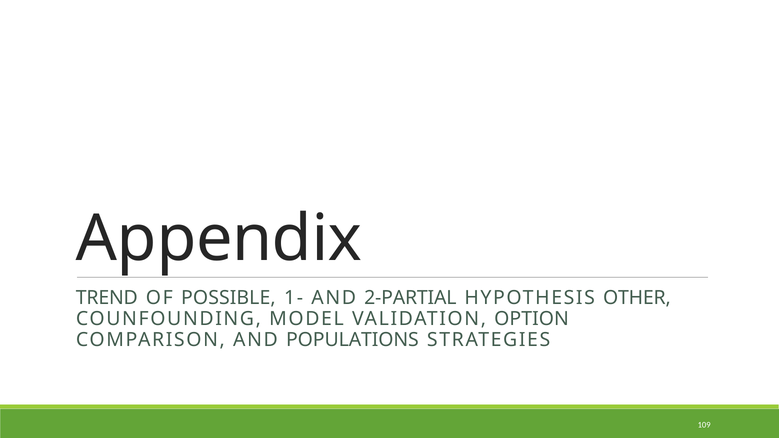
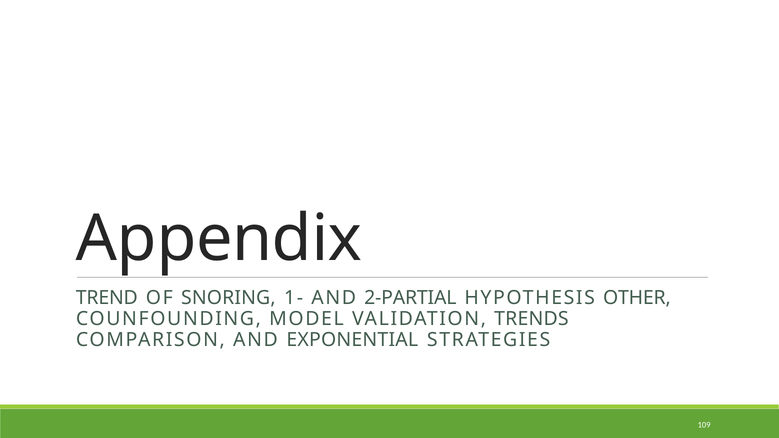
POSSIBLE: POSSIBLE -> SNORING
OPTION: OPTION -> TRENDS
POPULATIONS: POPULATIONS -> EXPONENTIAL
